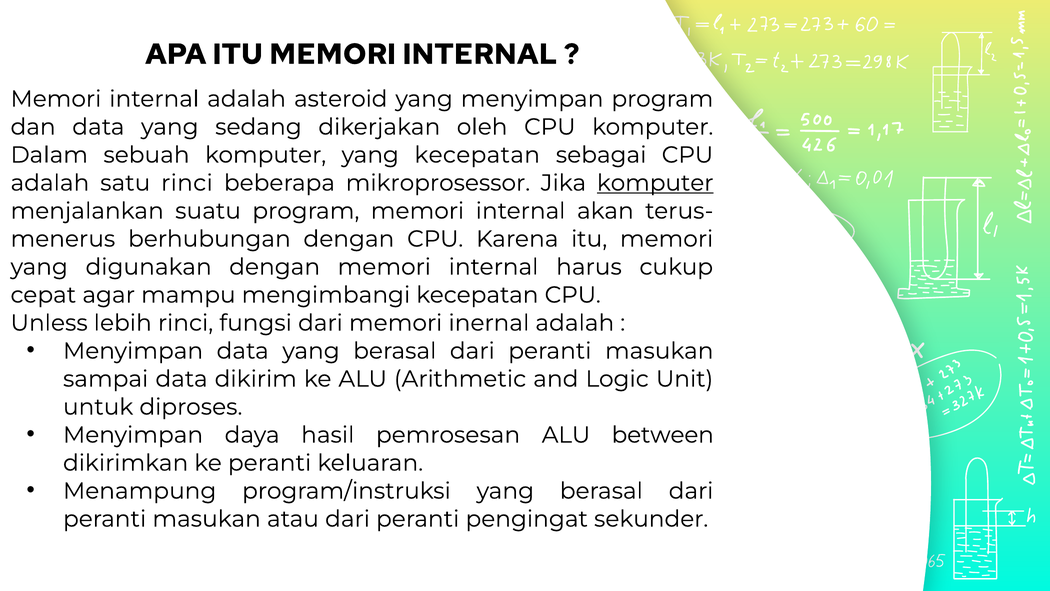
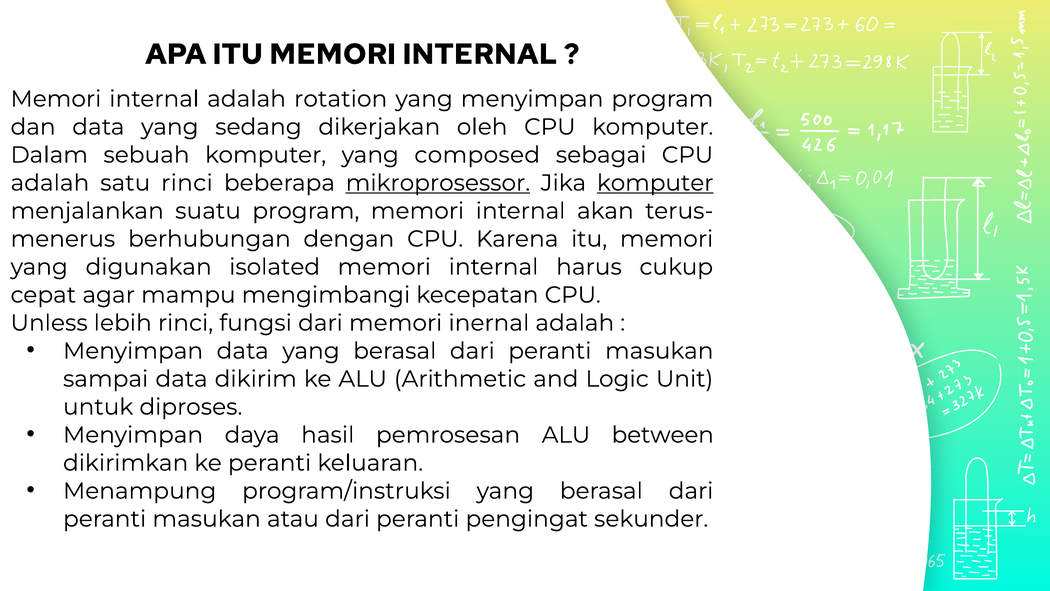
asteroid: asteroid -> rotation
yang kecepatan: kecepatan -> composed
mikroprosessor underline: none -> present
digunakan dengan: dengan -> isolated
